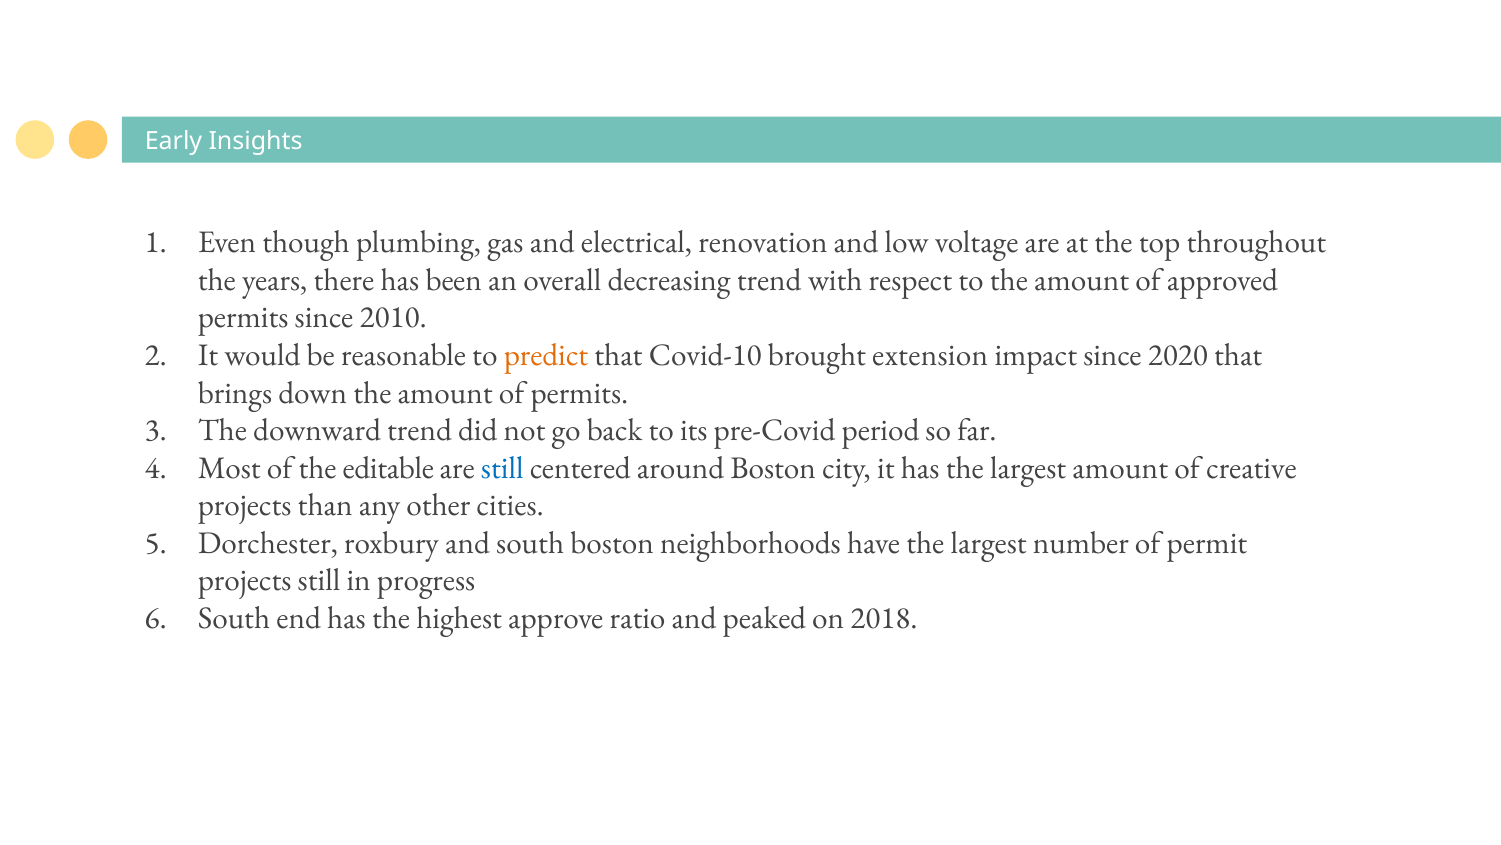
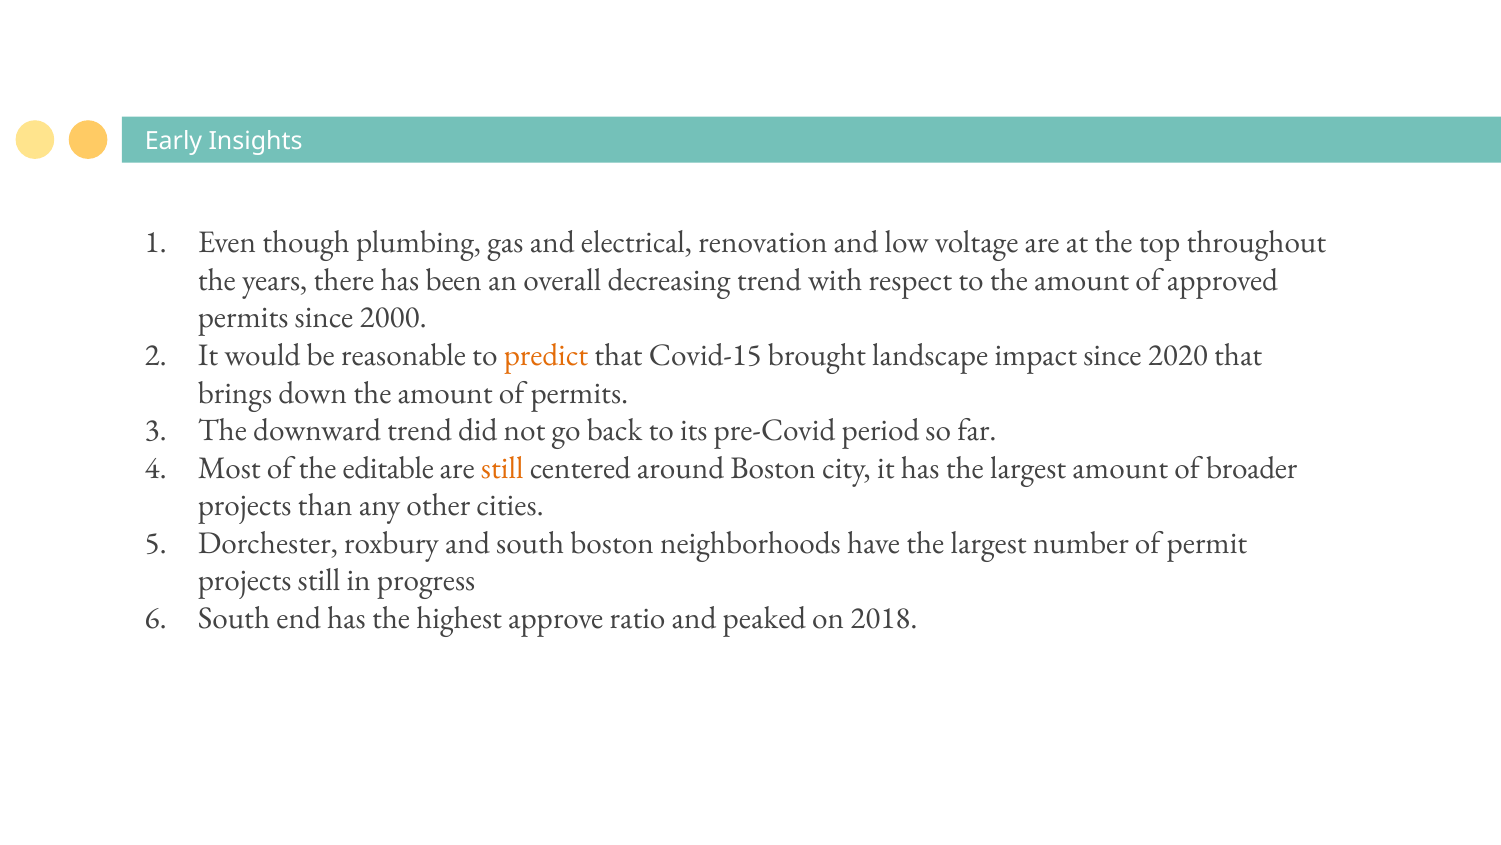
2010: 2010 -> 2000
Covid-10: Covid-10 -> Covid-15
extension: extension -> landscape
still at (502, 467) colour: blue -> orange
creative: creative -> broader
